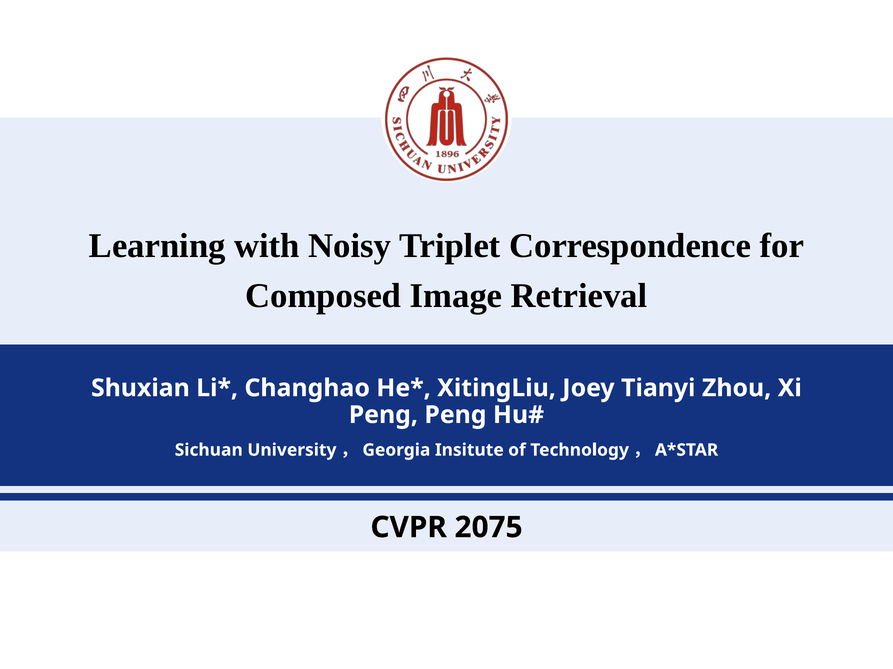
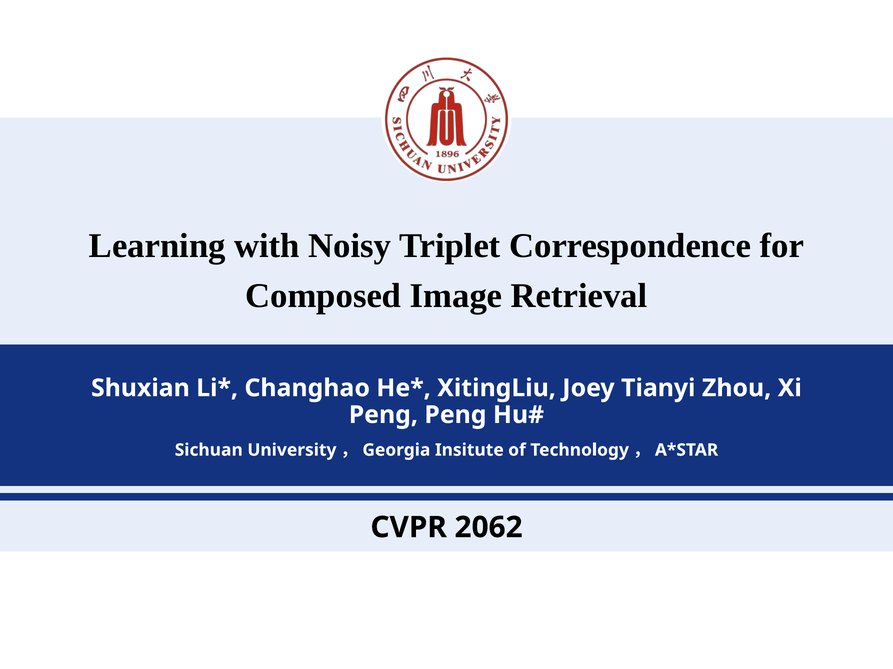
2075: 2075 -> 2062
